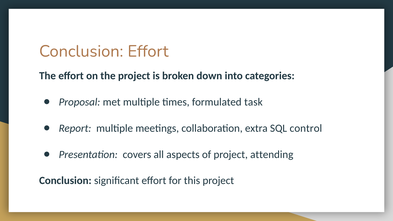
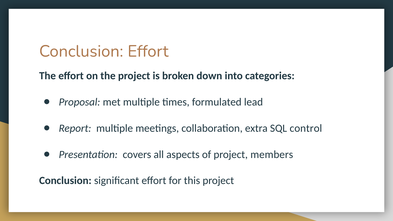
task: task -> lead
attending: attending -> members
